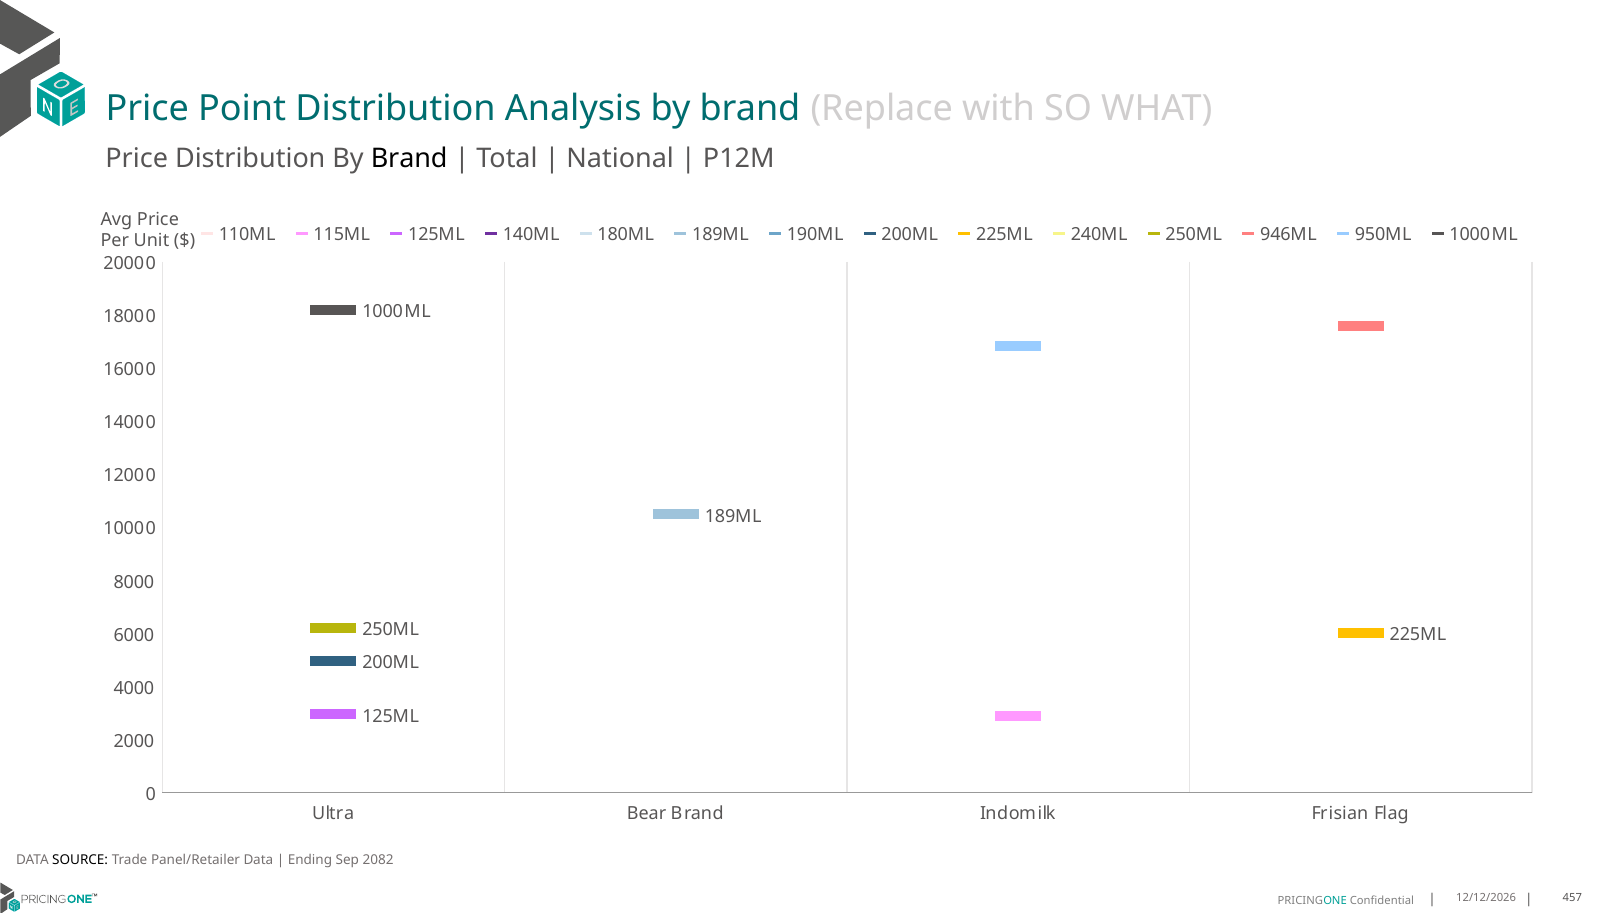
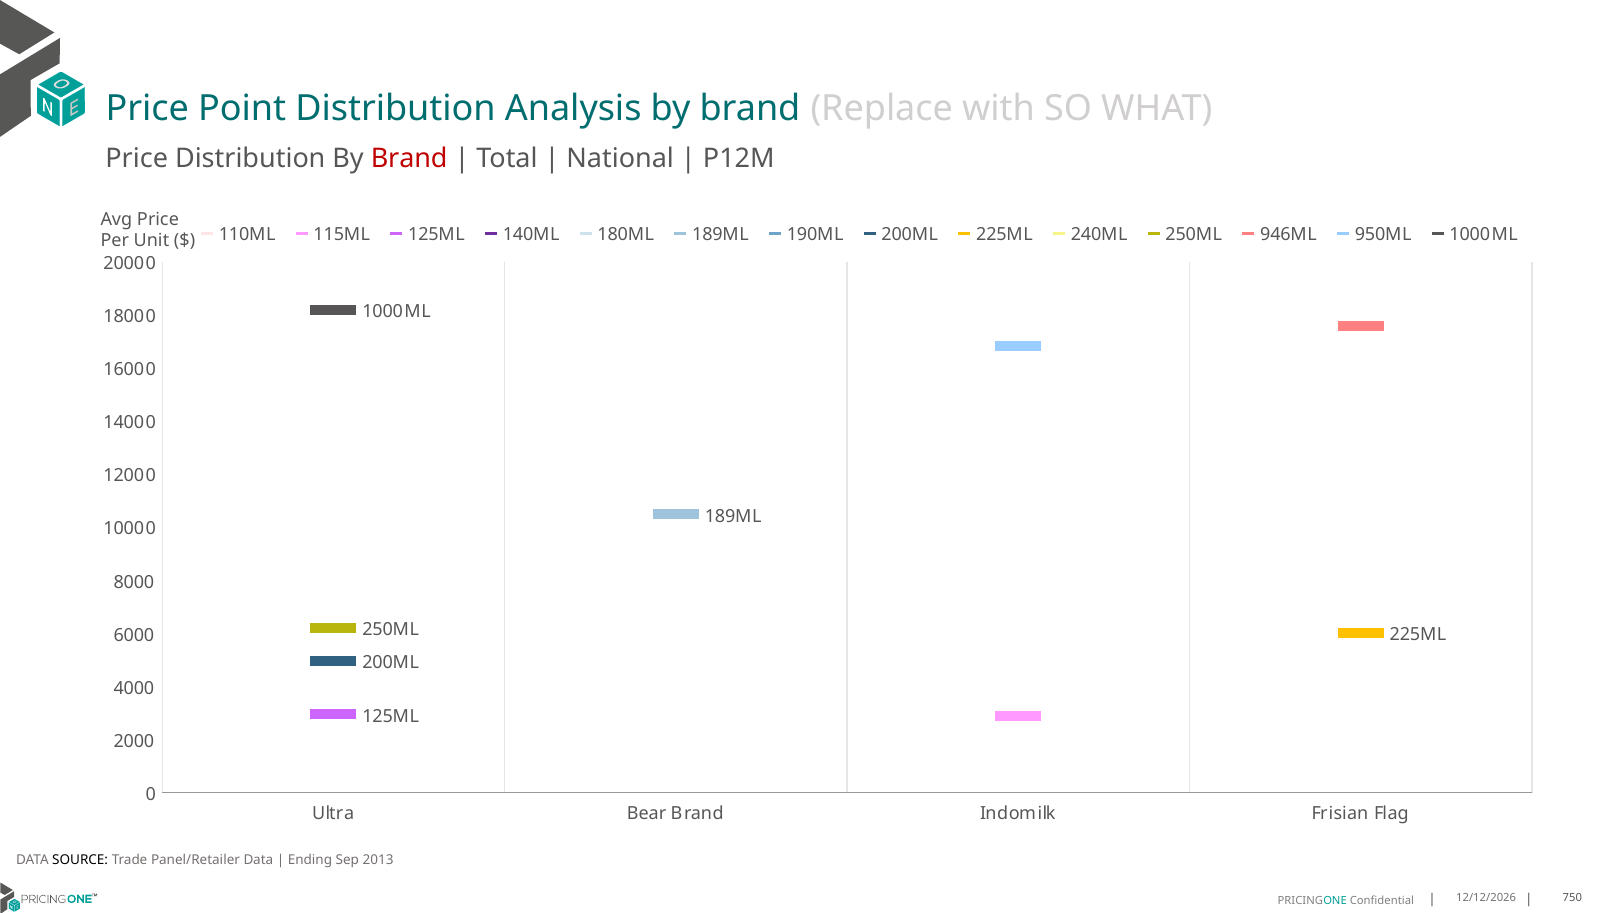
Brand at (409, 158) colour: black -> red
2082: 2082 -> 2013
457: 457 -> 750
